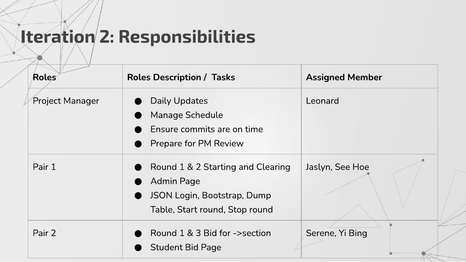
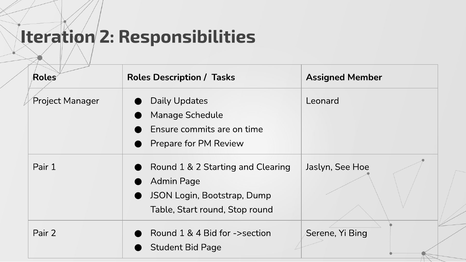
3: 3 -> 4
